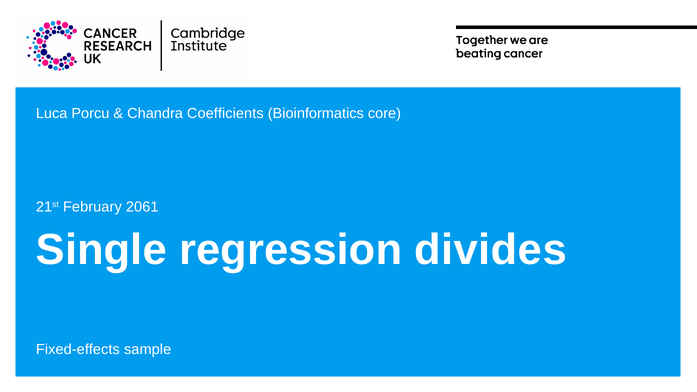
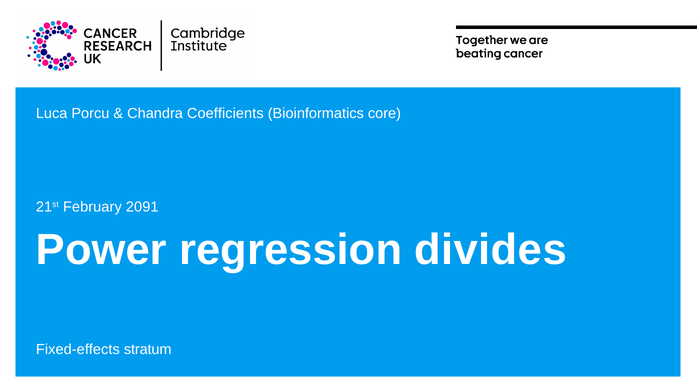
2061: 2061 -> 2091
Single: Single -> Power
sample: sample -> stratum
